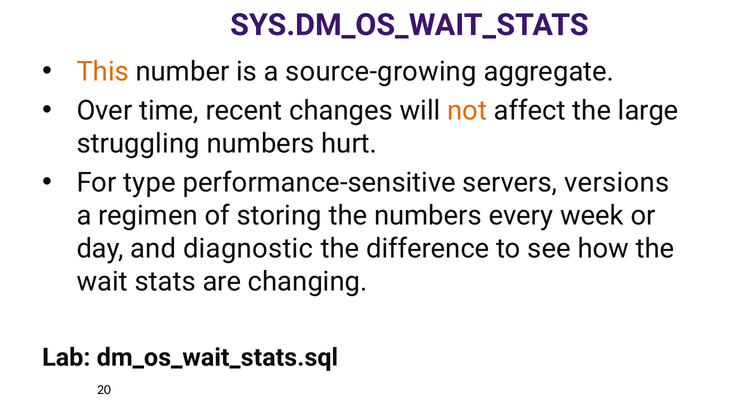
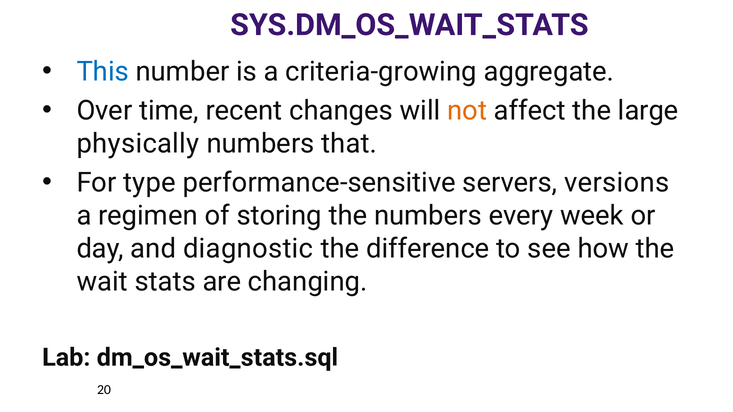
This colour: orange -> blue
source-growing: source-growing -> criteria-growing
struggling: struggling -> physically
hurt: hurt -> that
